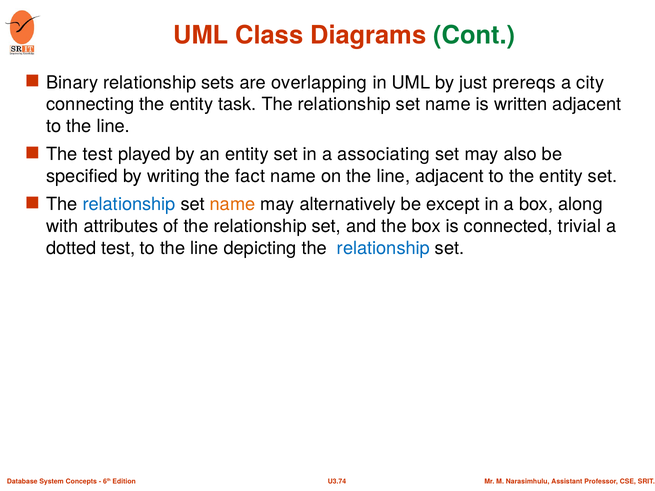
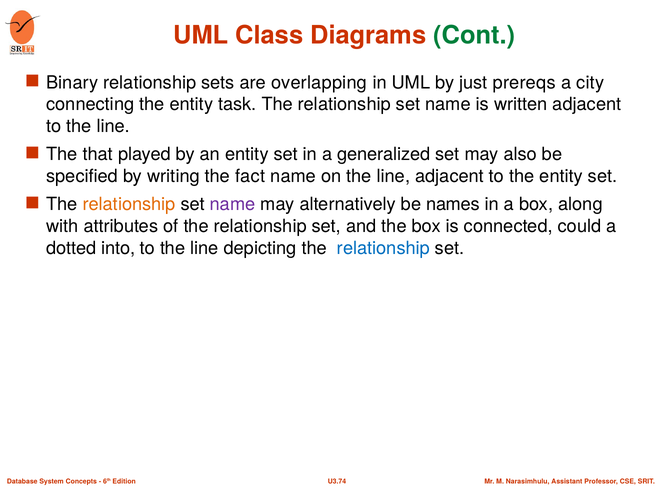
The test: test -> that
associating: associating -> generalized
relationship at (129, 205) colour: blue -> orange
name at (233, 205) colour: orange -> purple
except: except -> names
trivial: trivial -> could
dotted test: test -> into
